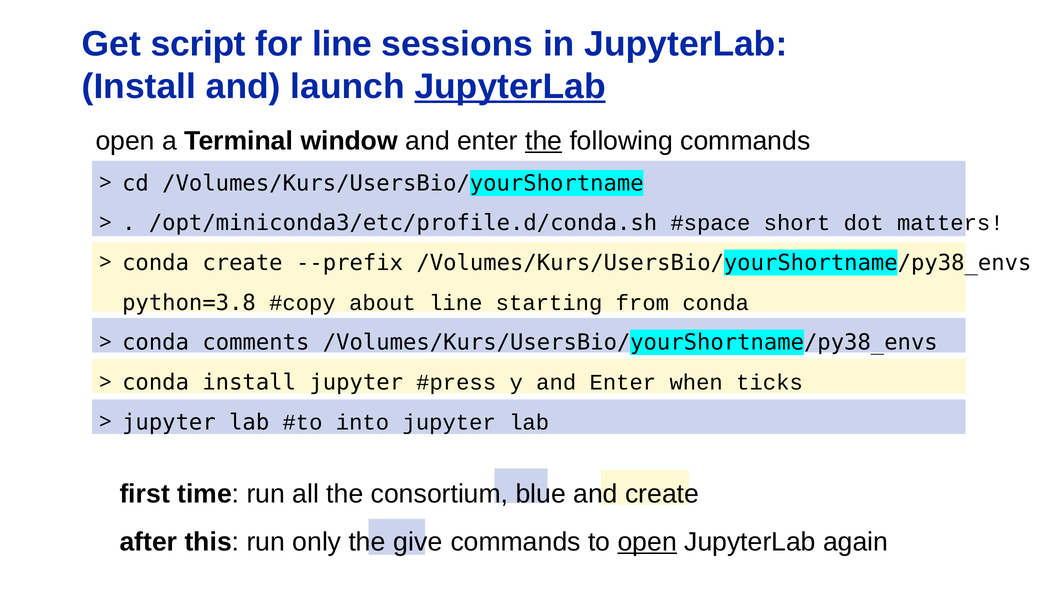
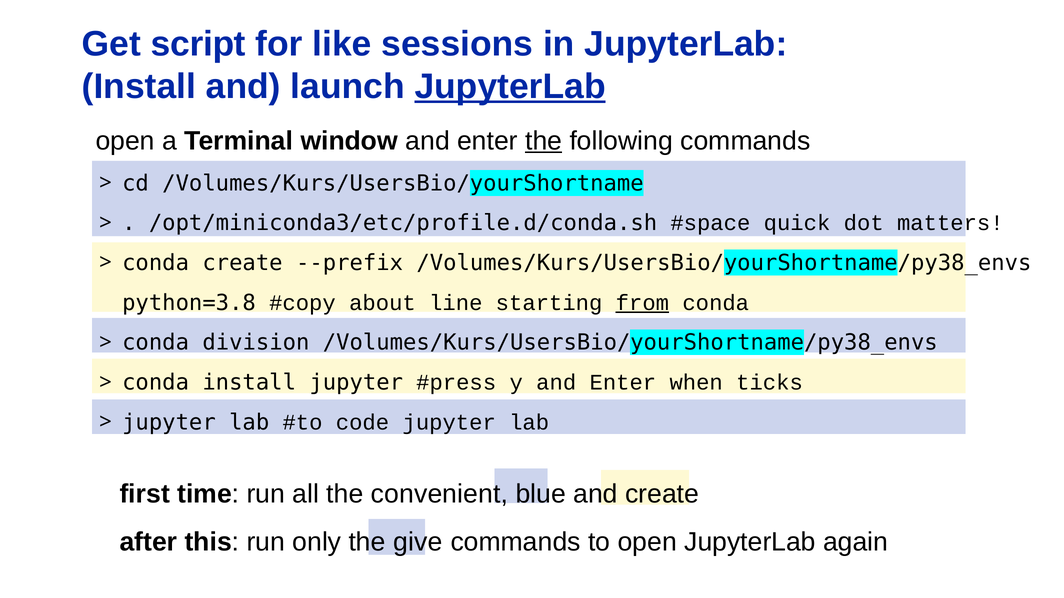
for line: line -> like
short: short -> quick
from underline: none -> present
comments: comments -> division
into: into -> code
consortium: consortium -> convenient
open at (647, 542) underline: present -> none
